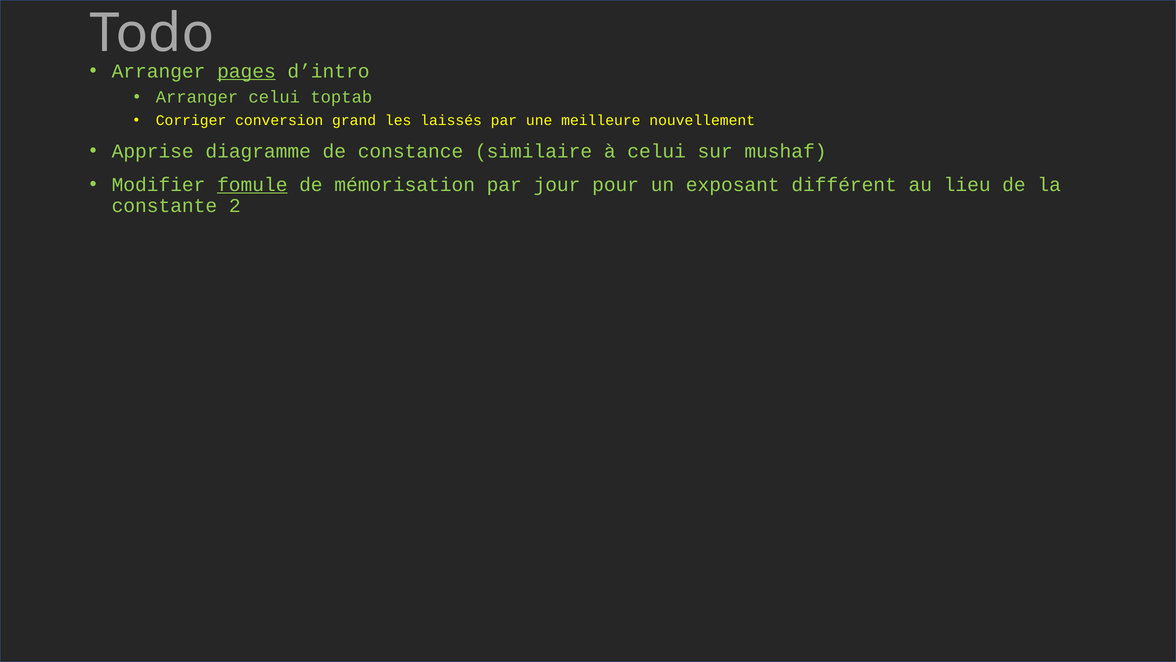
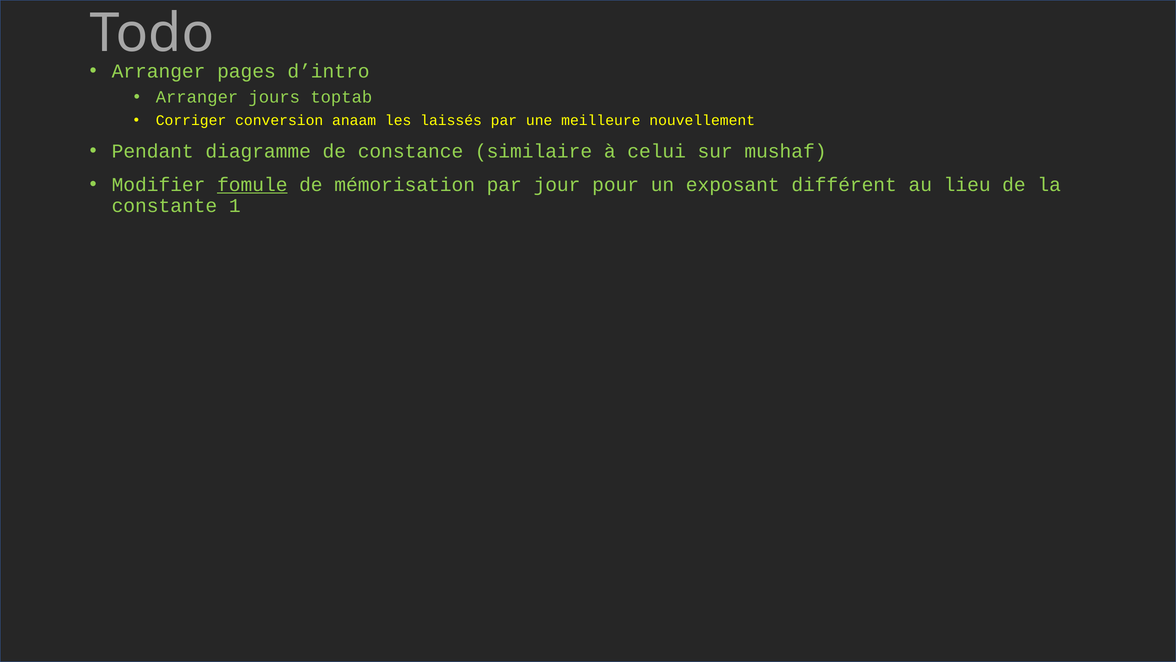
pages underline: present -> none
Arranger celui: celui -> jours
grand: grand -> anaam
Apprise: Apprise -> Pendant
2: 2 -> 1
